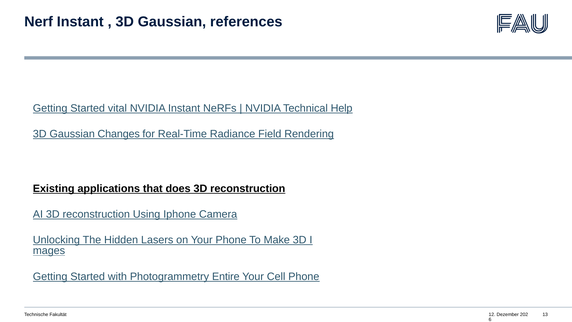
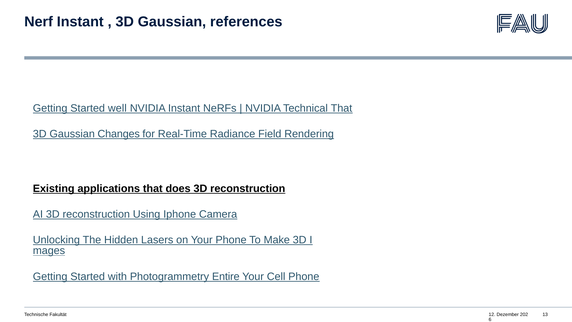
vital: vital -> well
Technical Help: Help -> That
